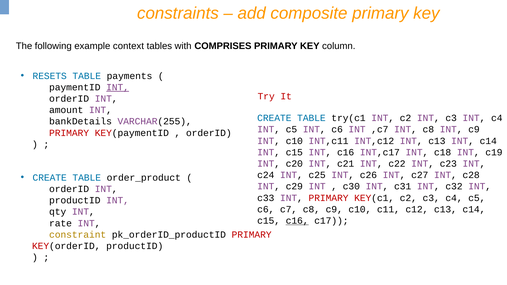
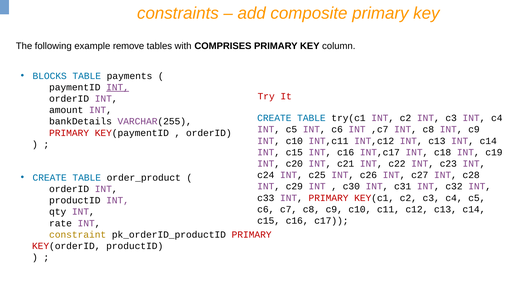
context: context -> remove
RESETS: RESETS -> BLOCKS
c16 at (297, 221) underline: present -> none
